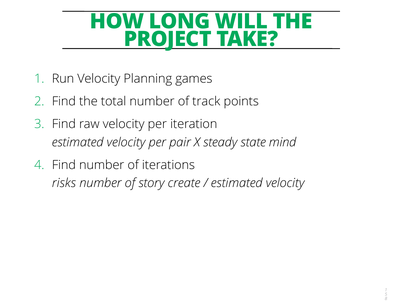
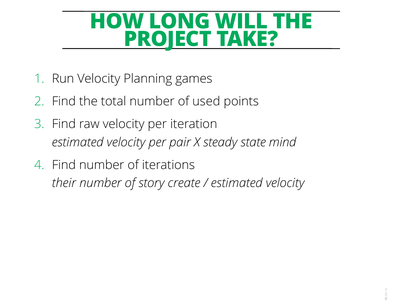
track: track -> used
risks: risks -> their
